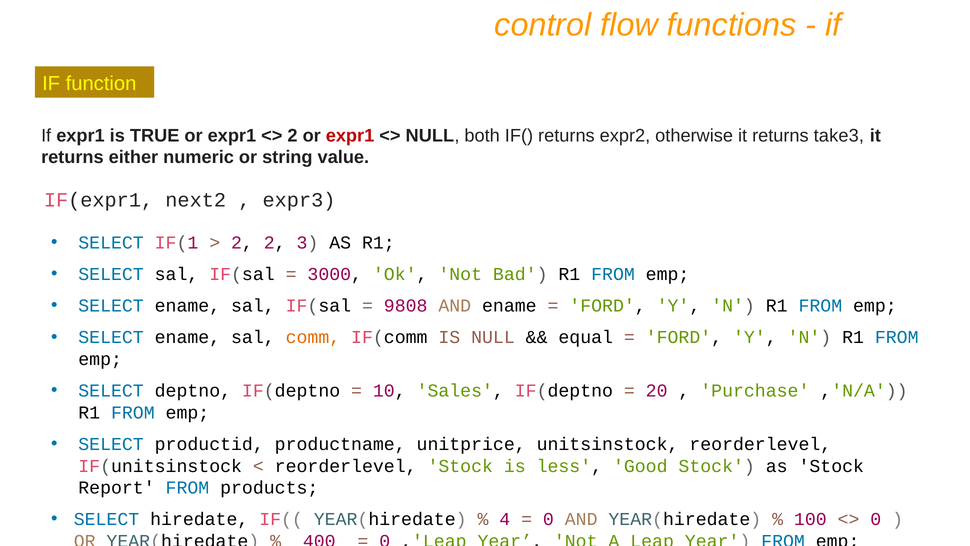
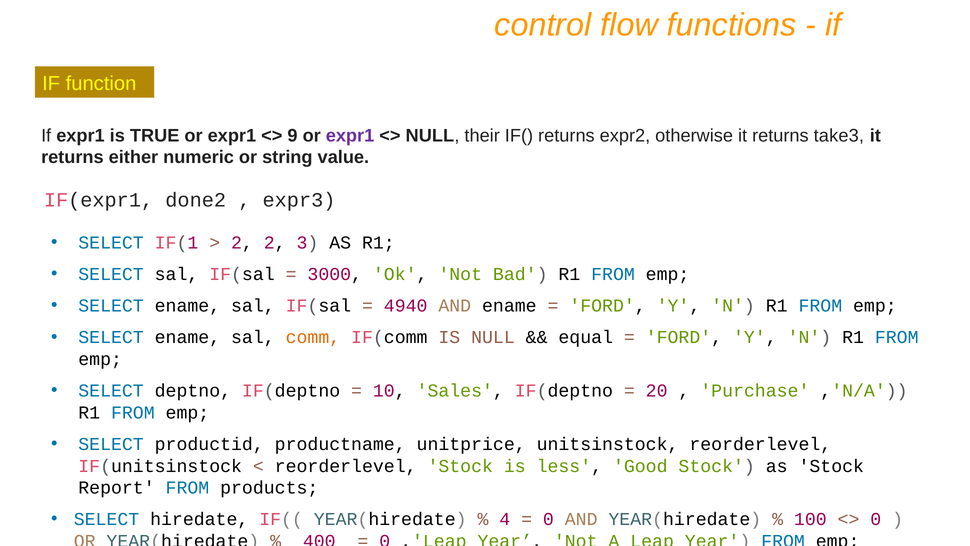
2 at (293, 135): 2 -> 9
expr1 at (350, 135) colour: red -> purple
both: both -> their
next2: next2 -> done2
9808: 9808 -> 4940
